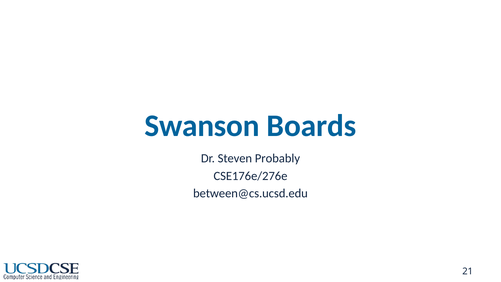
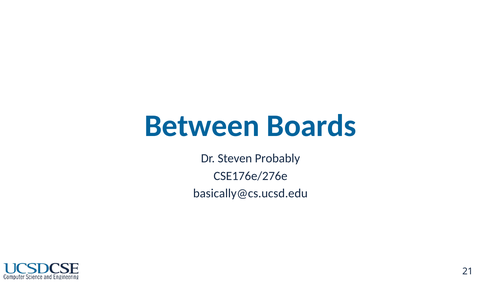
Swanson: Swanson -> Between
between@cs.ucsd.edu: between@cs.ucsd.edu -> basically@cs.ucsd.edu
